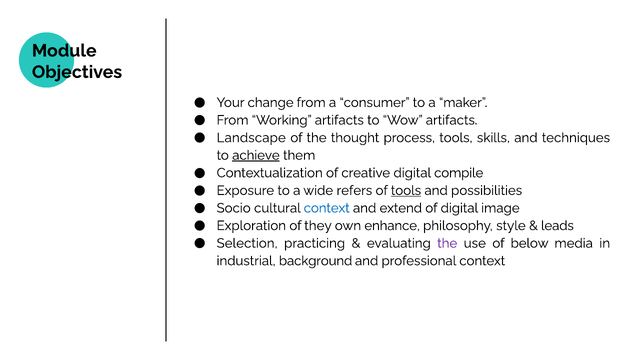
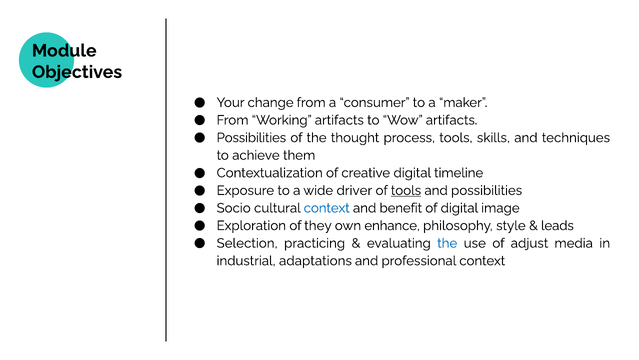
Landscape at (251, 138): Landscape -> Possibilities
achieve underline: present -> none
compile: compile -> timeline
refers: refers -> driver
extend: extend -> benefit
the at (447, 243) colour: purple -> blue
below: below -> adjust
background: background -> adaptations
